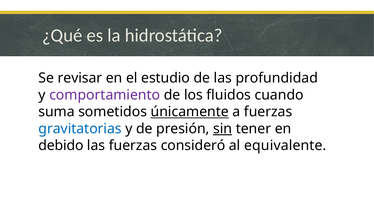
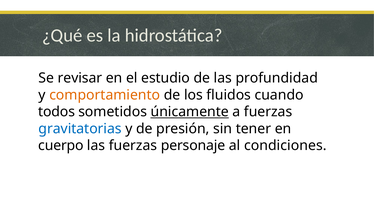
comportamiento colour: purple -> orange
suma: suma -> todos
sin underline: present -> none
debido: debido -> cuerpo
consideró: consideró -> personaje
equivalente: equivalente -> condiciones
